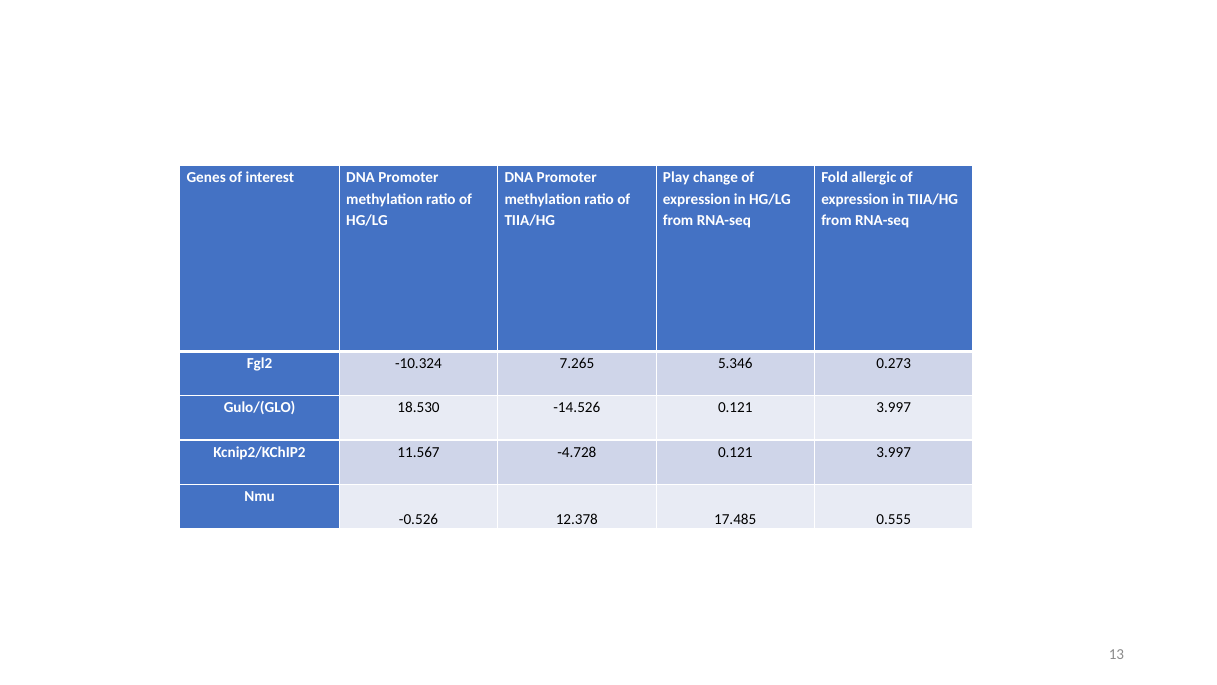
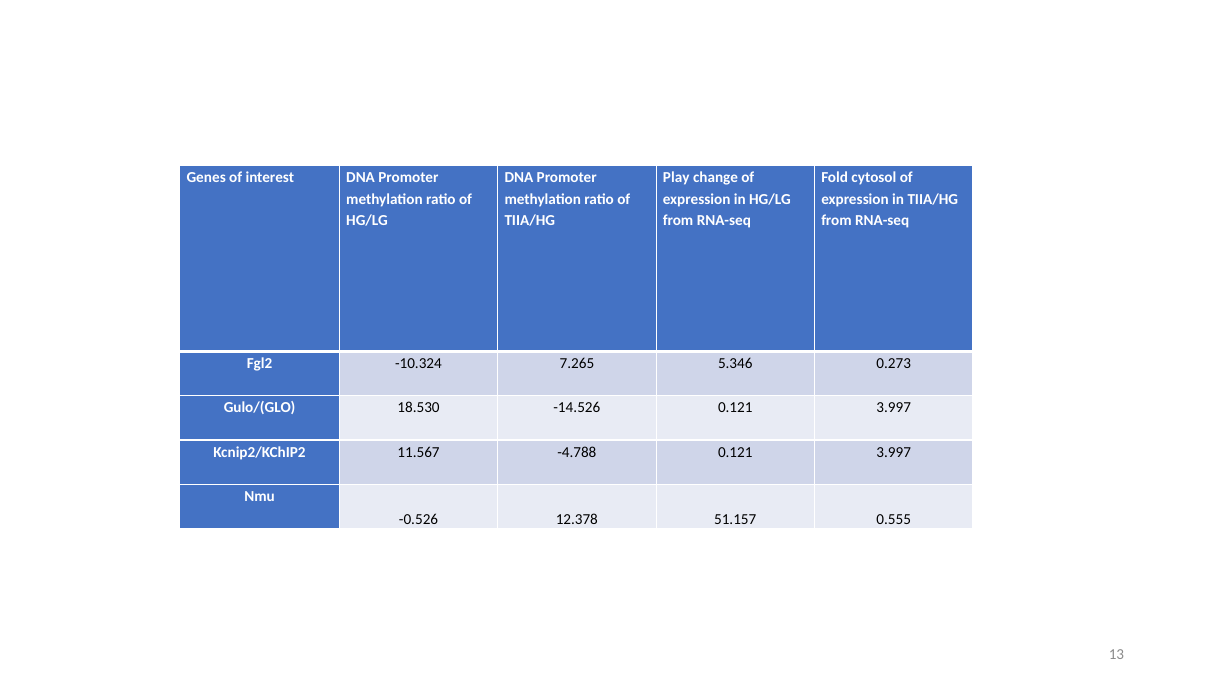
allergic: allergic -> cytosol
-4.728: -4.728 -> -4.788
17.485: 17.485 -> 51.157
